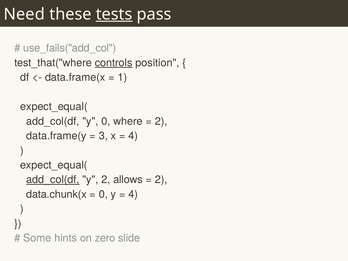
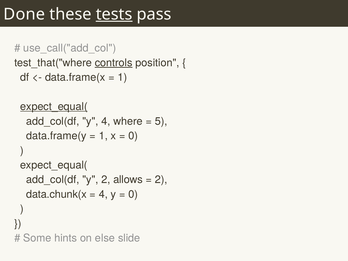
Need: Need -> Done
use_fails("add_col: use_fails("add_col -> use_call("add_col
expect_equal( at (54, 107) underline: none -> present
y 0: 0 -> 4
2 at (161, 121): 2 -> 5
3 at (103, 136): 3 -> 1
4 at (133, 136): 4 -> 0
add_col(df at (53, 180) underline: present -> none
0 at (103, 194): 0 -> 4
4 at (133, 194): 4 -> 0
zero: zero -> else
